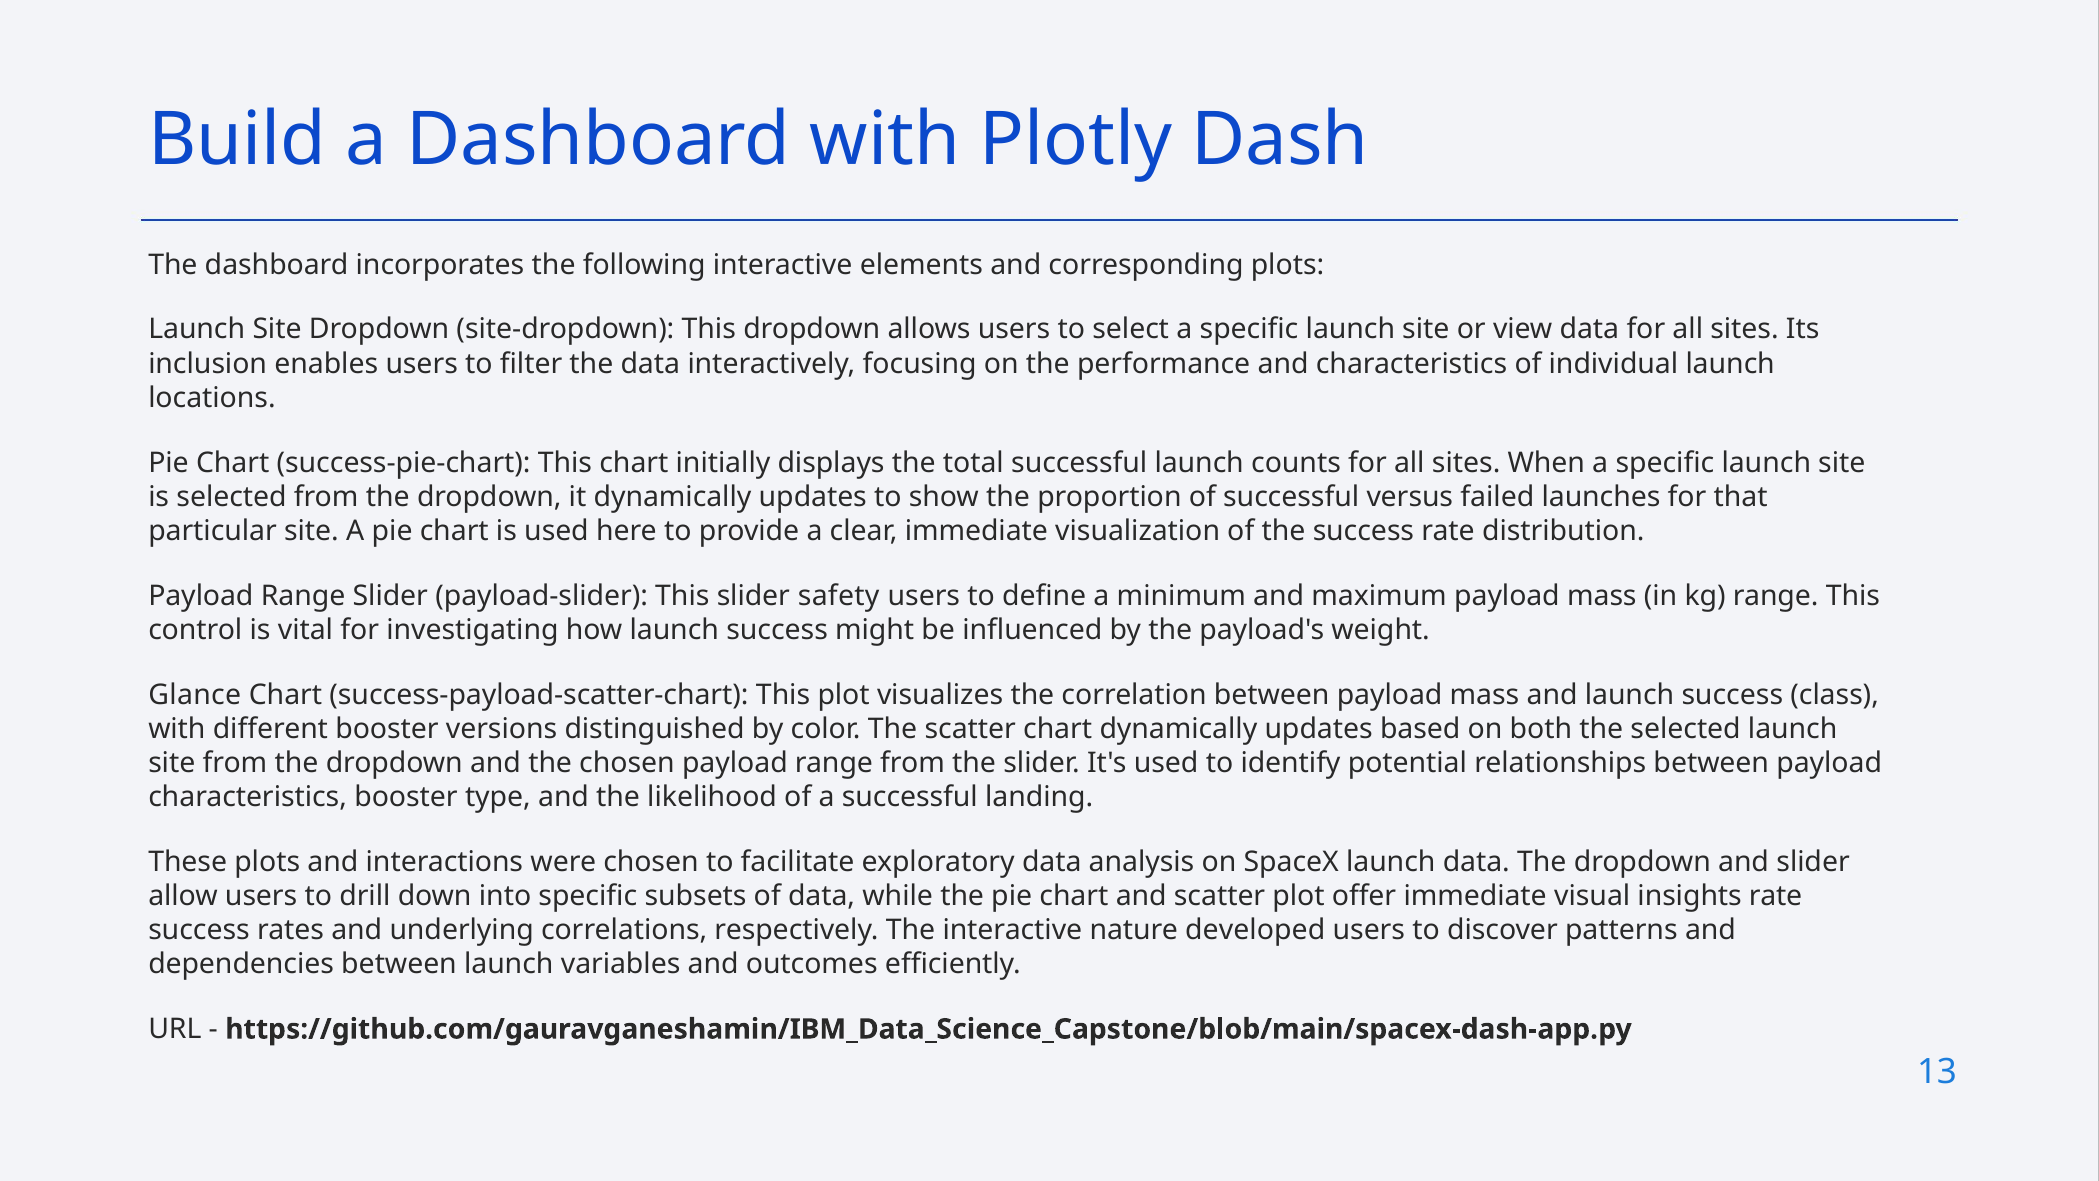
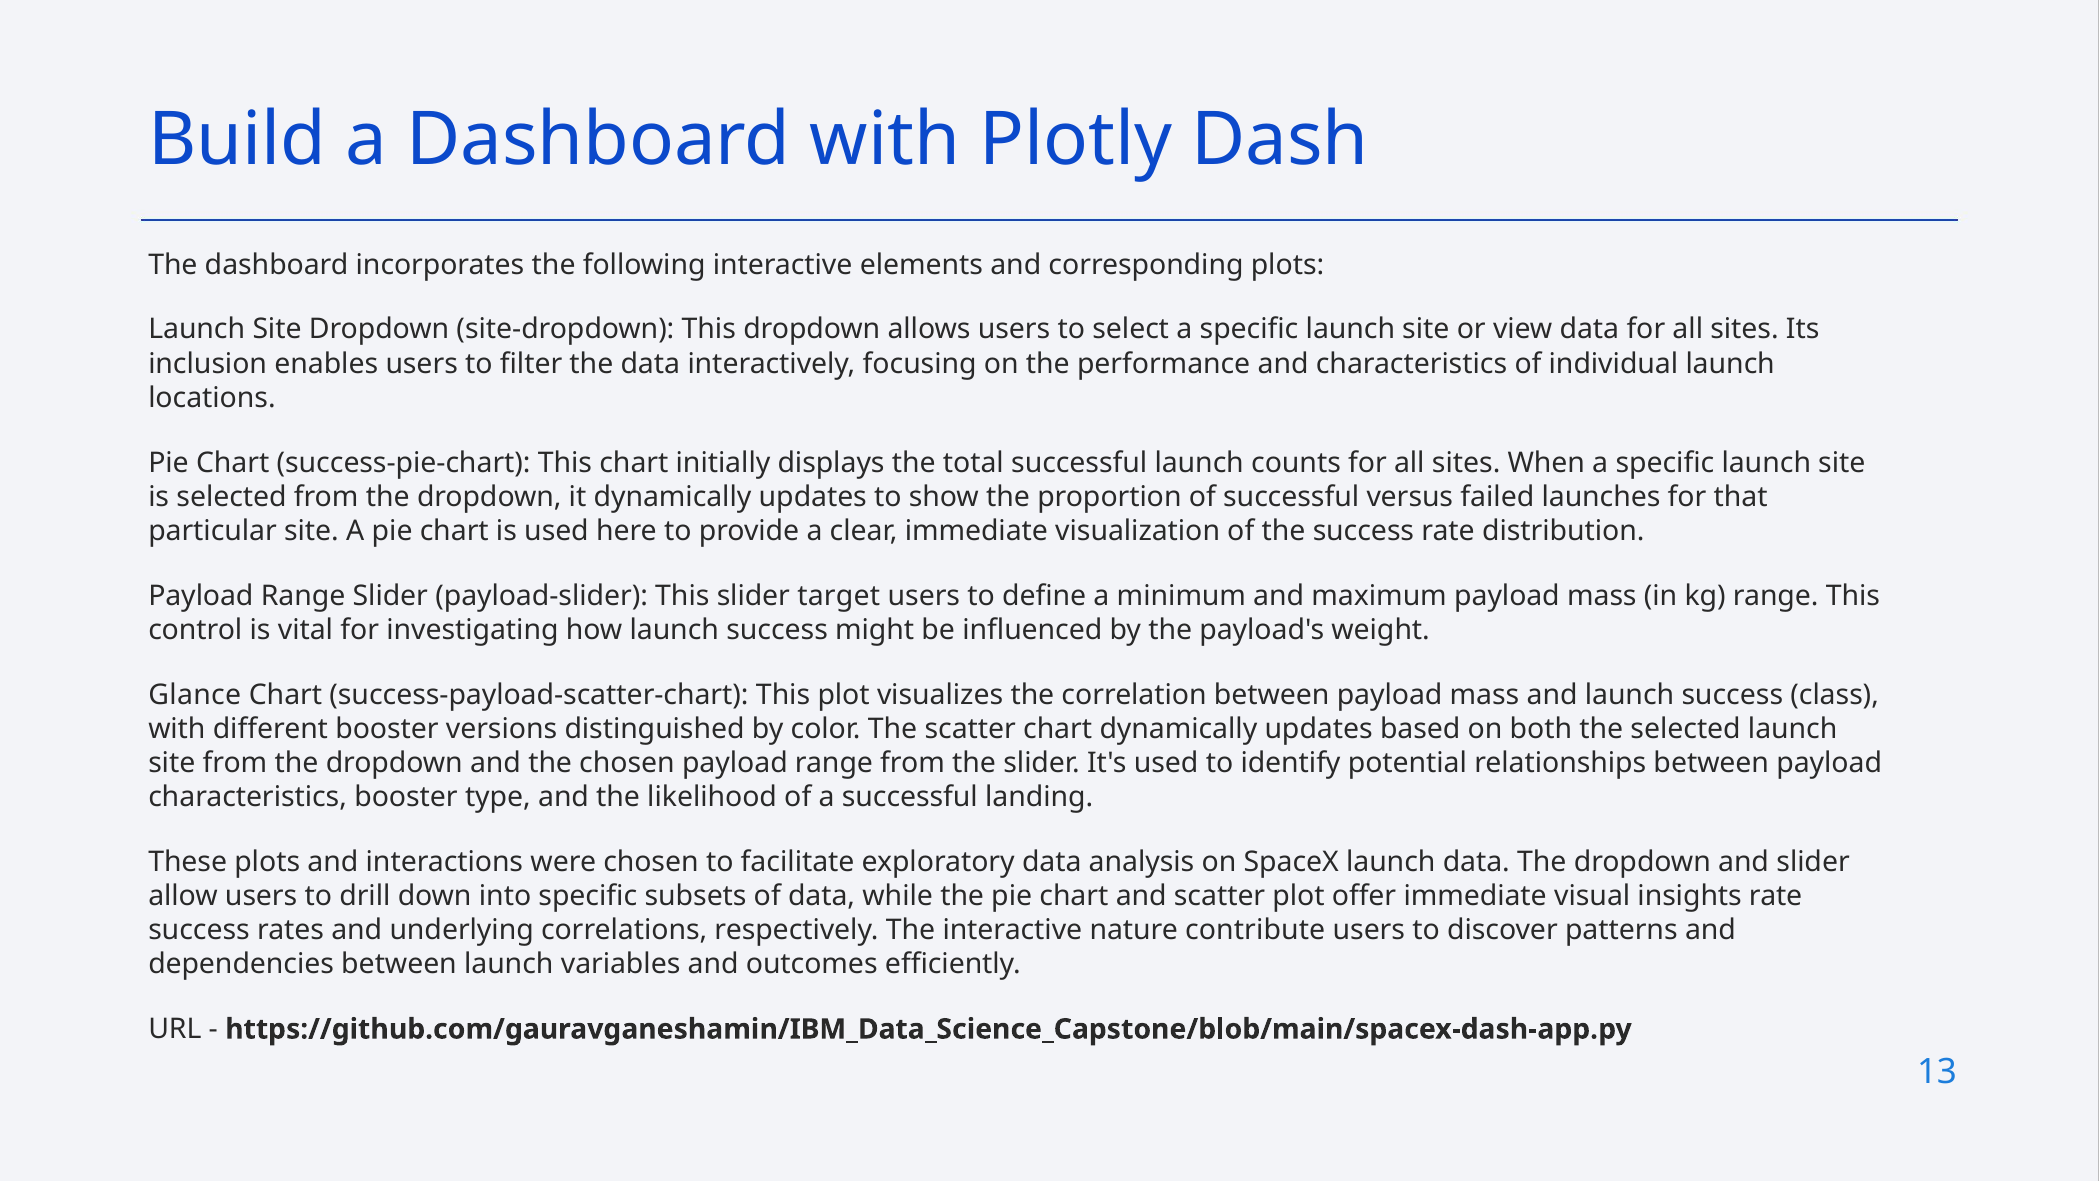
safety: safety -> target
developed: developed -> contribute
